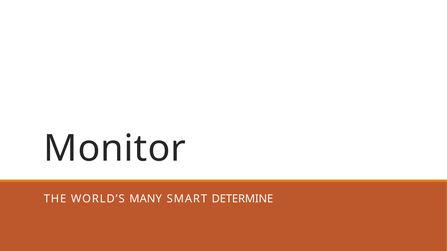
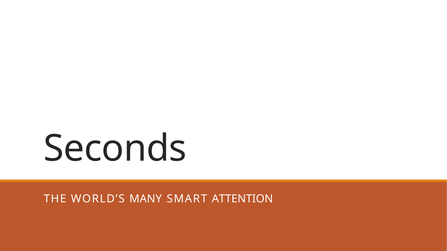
Monitor: Monitor -> Seconds
DETERMINE: DETERMINE -> ATTENTION
